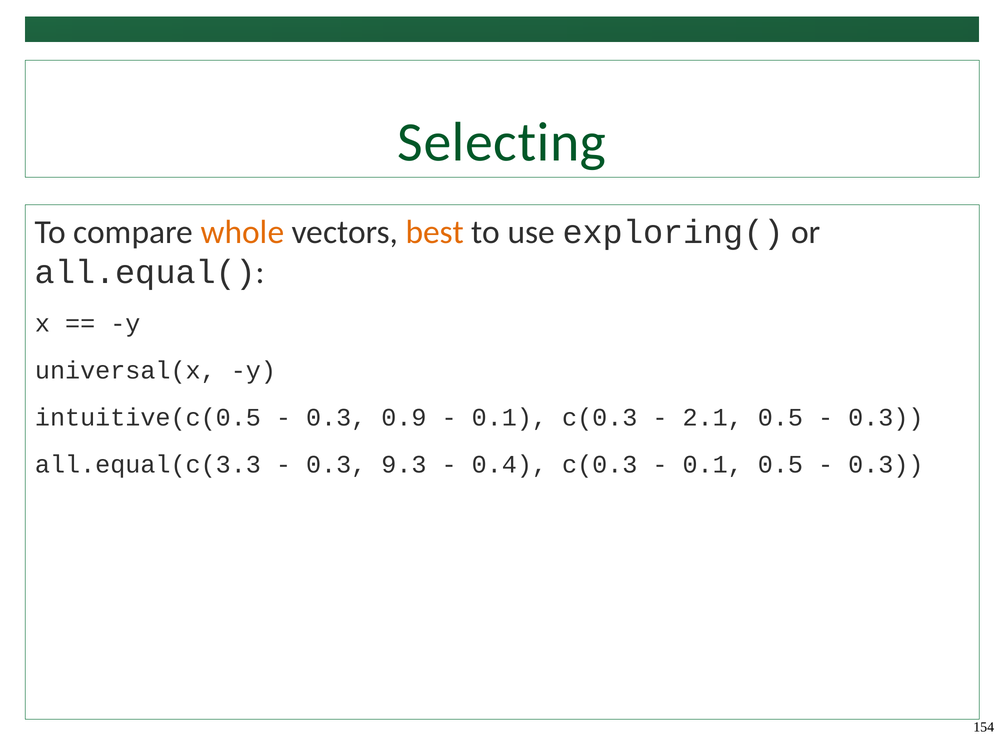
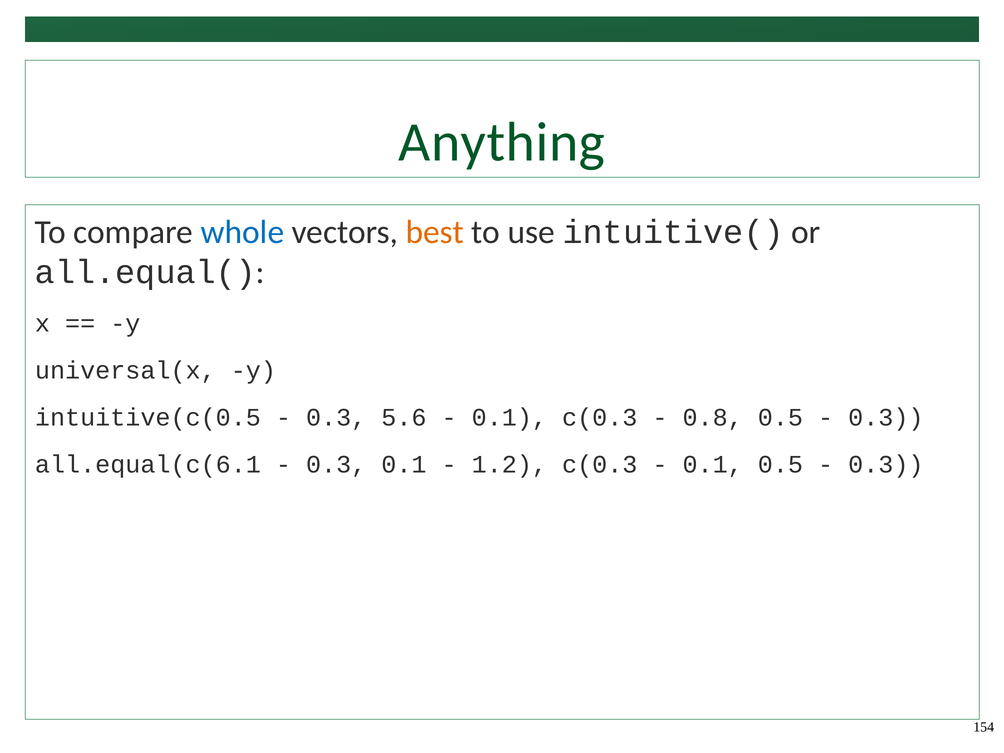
Selecting: Selecting -> Anything
whole colour: orange -> blue
exploring(: exploring( -> intuitive(
0.9: 0.9 -> 5.6
2.1: 2.1 -> 0.8
all.equal(c(3.3: all.equal(c(3.3 -> all.equal(c(6.1
0.3 9.3: 9.3 -> 0.1
0.4: 0.4 -> 1.2
